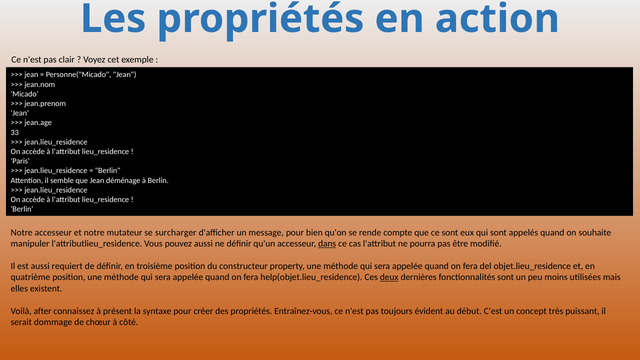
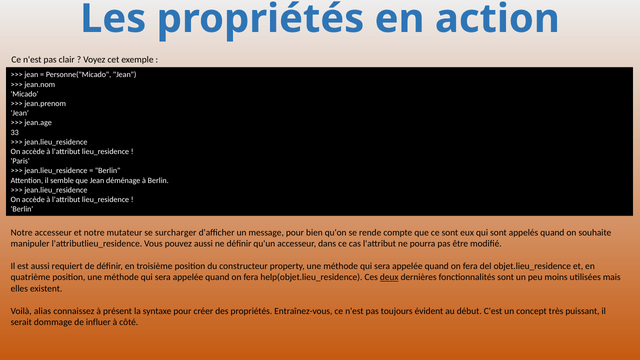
dans underline: present -> none
after: after -> alias
chœur: chœur -> influer
